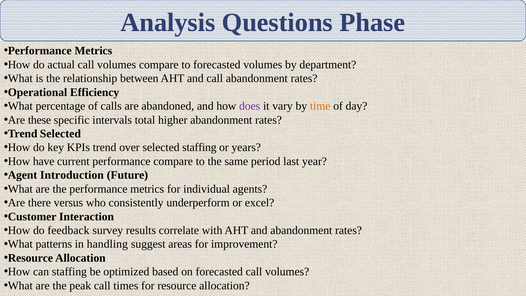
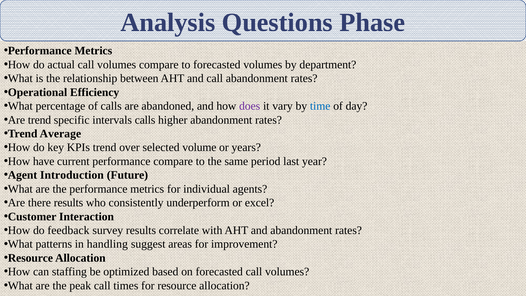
time colour: orange -> blue
Are these: these -> trend
intervals total: total -> calls
Trend Selected: Selected -> Average
selected staffing: staffing -> volume
there versus: versus -> results
